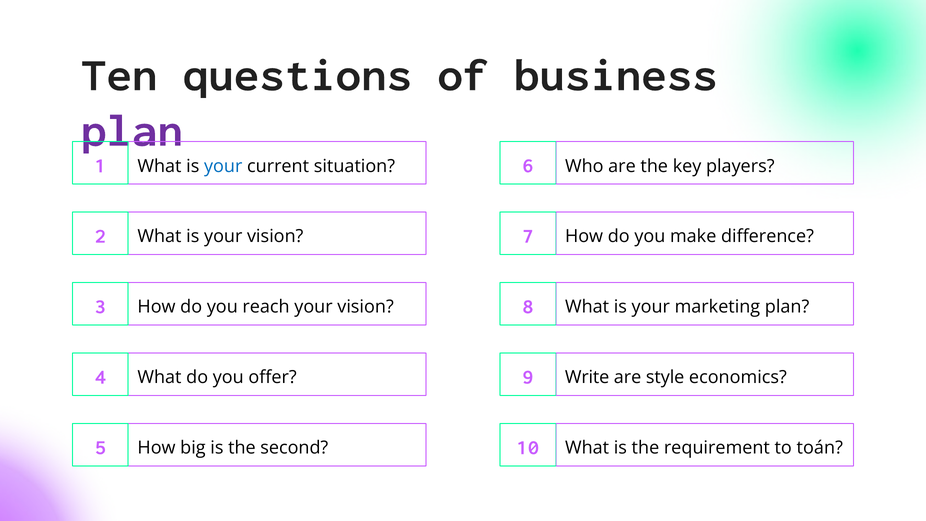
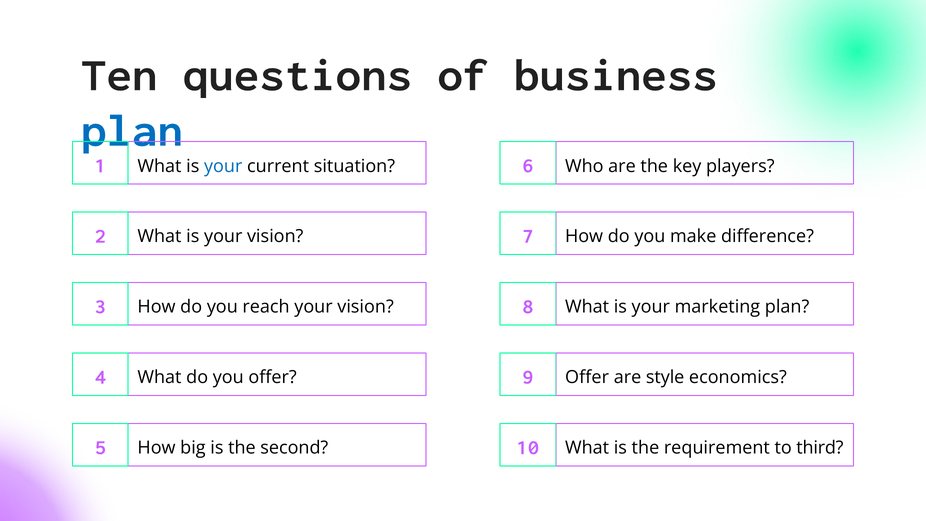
plan at (132, 130) colour: purple -> blue
Write at (587, 377): Write -> Offer
toán: toán -> third
